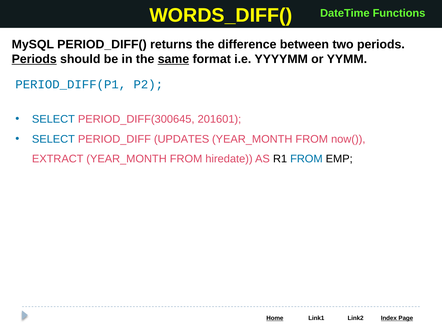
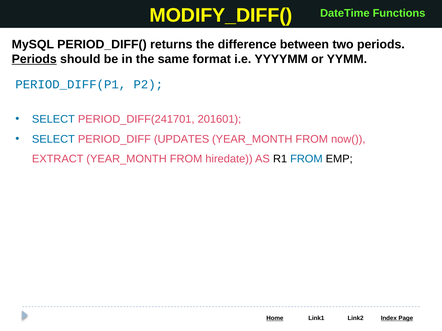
WORDS_DIFF(: WORDS_DIFF( -> MODIFY_DIFF(
same underline: present -> none
PERIOD_DIFF(300645: PERIOD_DIFF(300645 -> PERIOD_DIFF(241701
